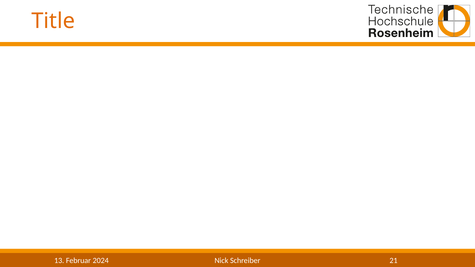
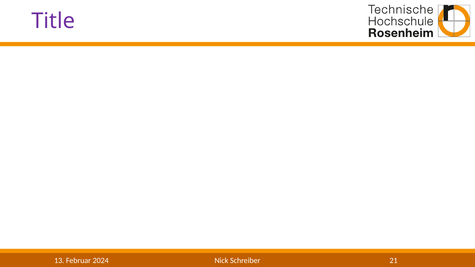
Title colour: orange -> purple
